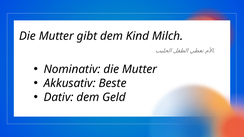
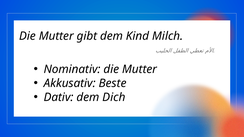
Geld: Geld -> Dich
